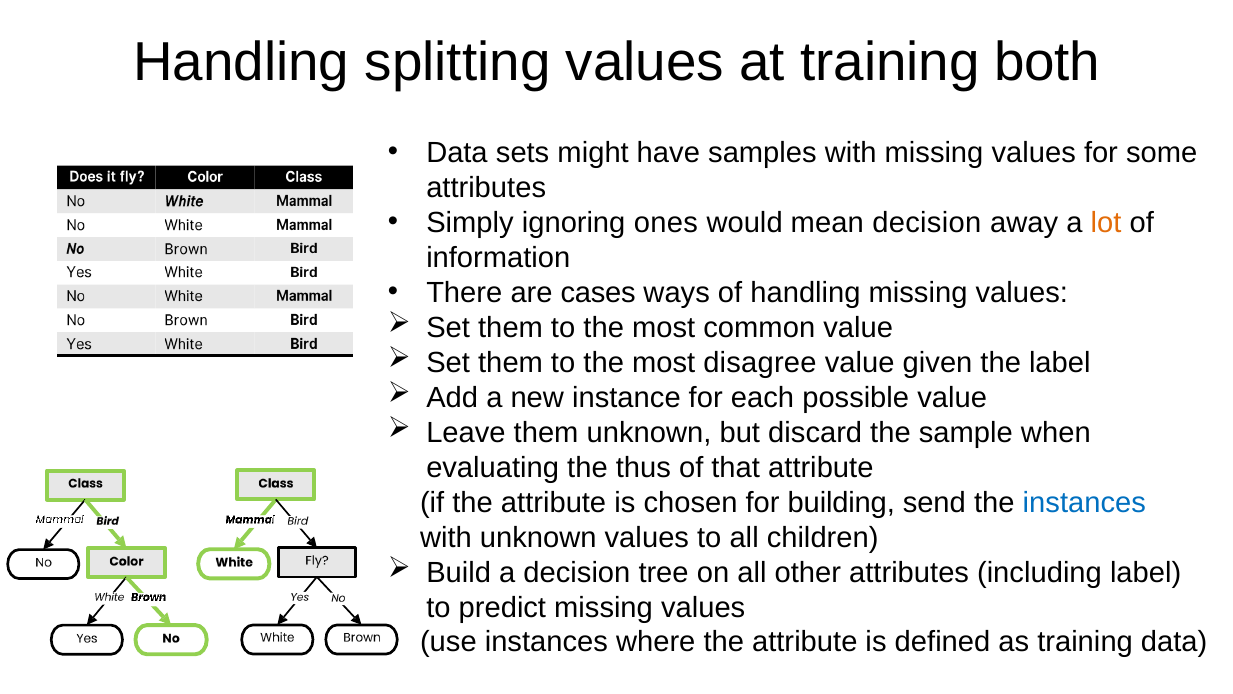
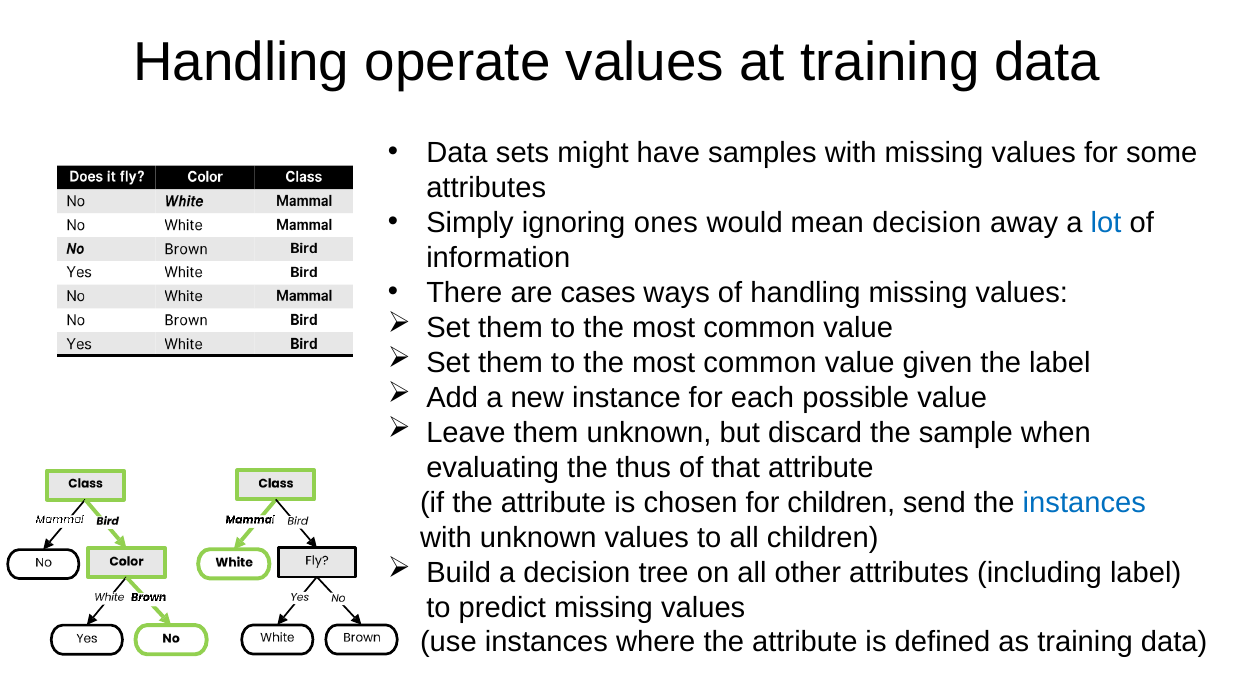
splitting: splitting -> operate
at training both: both -> data
lot colour: orange -> blue
disagree at (760, 362): disagree -> common
for building: building -> children
